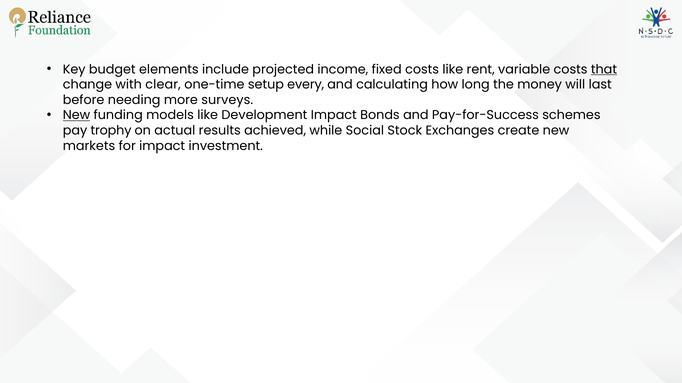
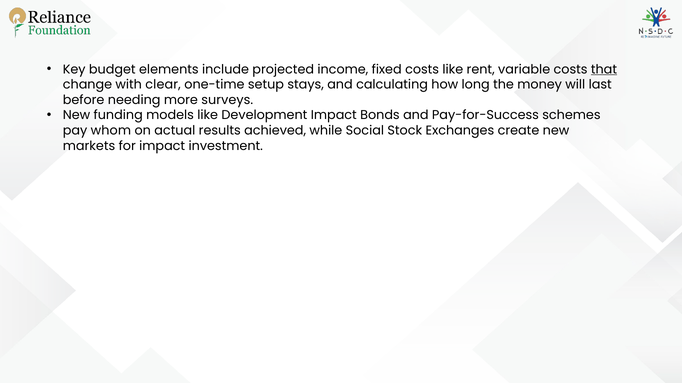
every: every -> stays
New at (77, 115) underline: present -> none
trophy: trophy -> whom
